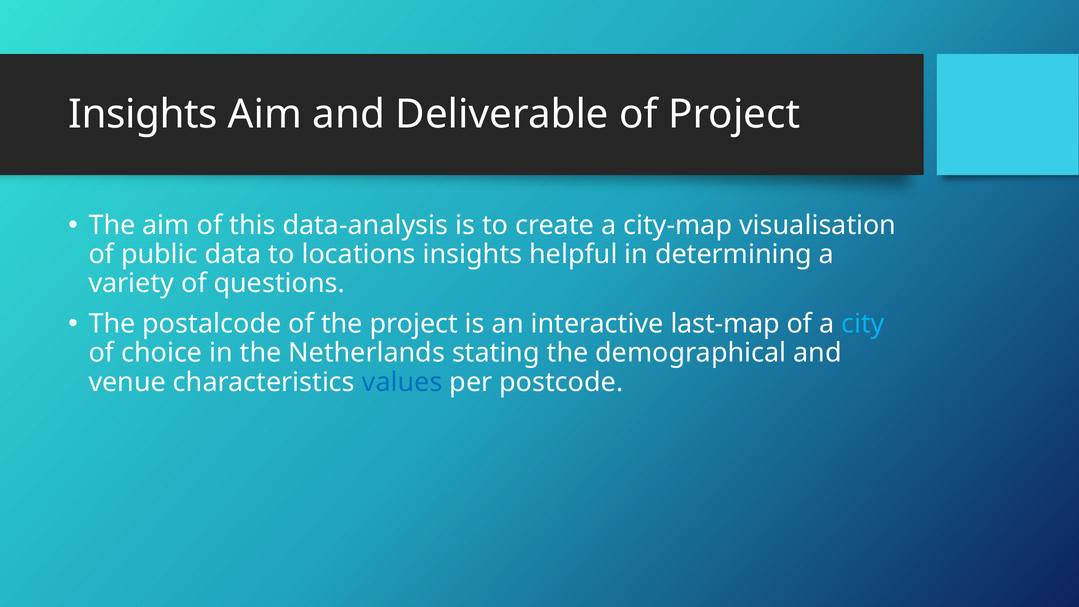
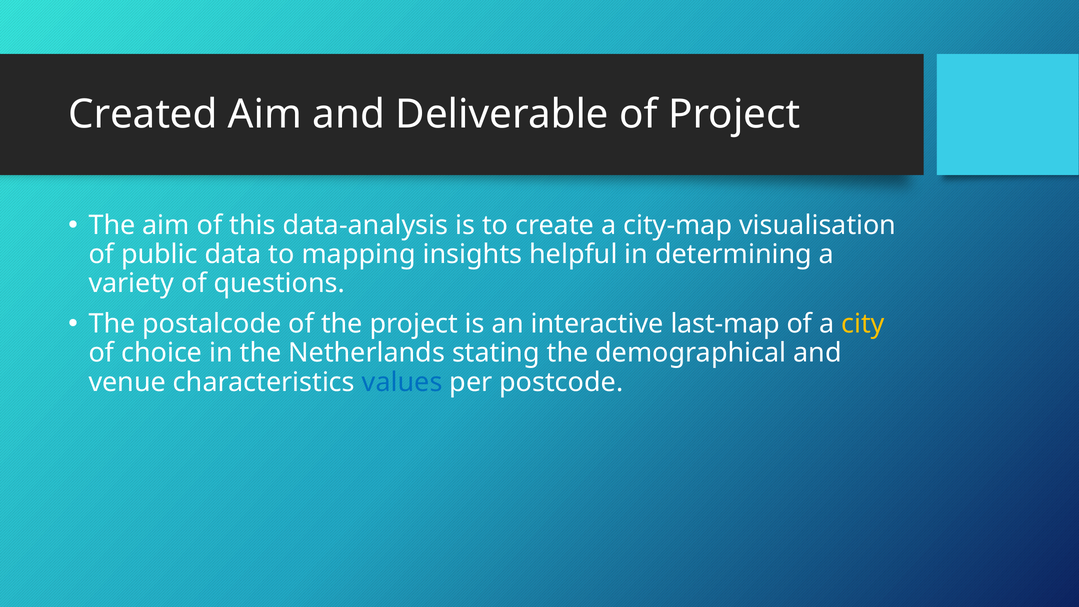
Insights at (143, 114): Insights -> Created
locations: locations -> mapping
city colour: light blue -> yellow
